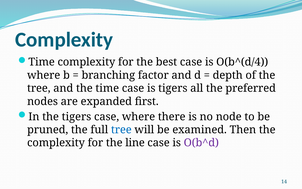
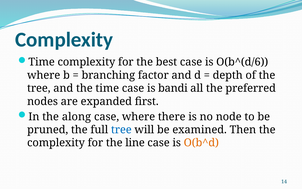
O(b^(d/4: O(b^(d/4 -> O(b^(d/6
is tigers: tigers -> bandi
the tigers: tigers -> along
O(b^d colour: purple -> orange
